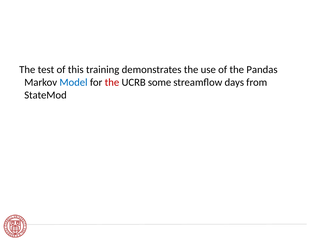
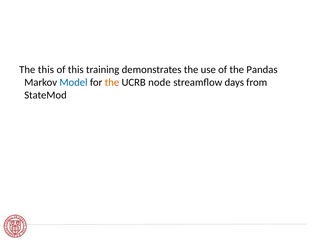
The test: test -> this
the at (112, 82) colour: red -> orange
some: some -> node
